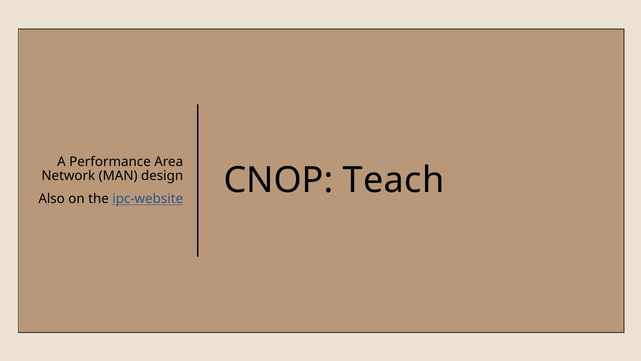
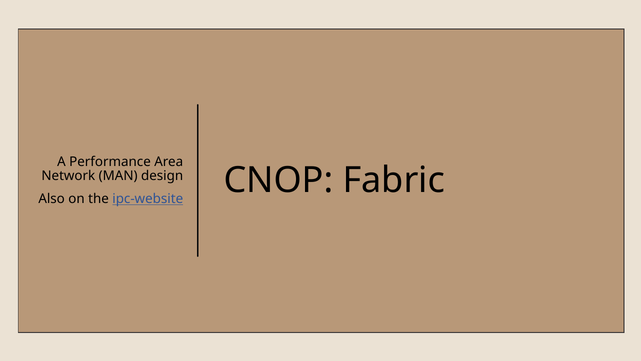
Teach: Teach -> Fabric
